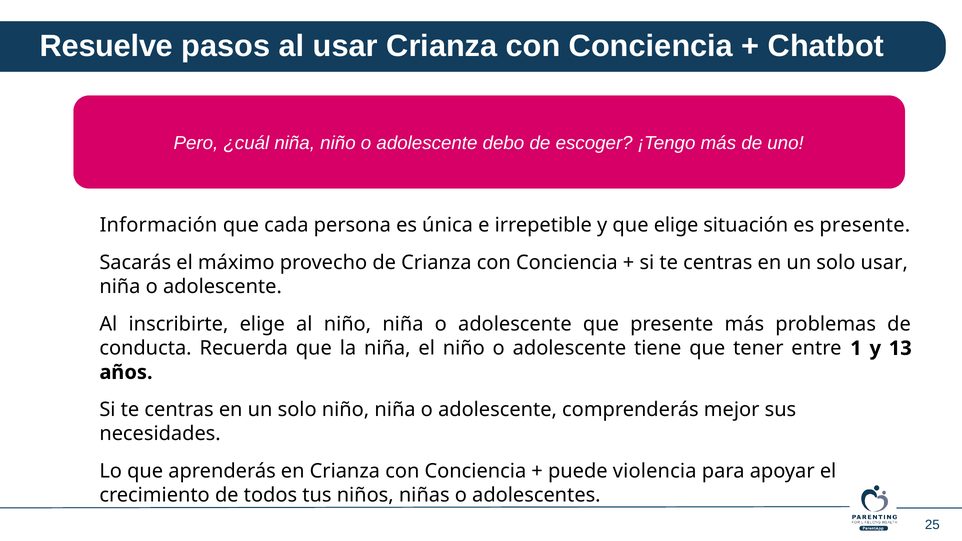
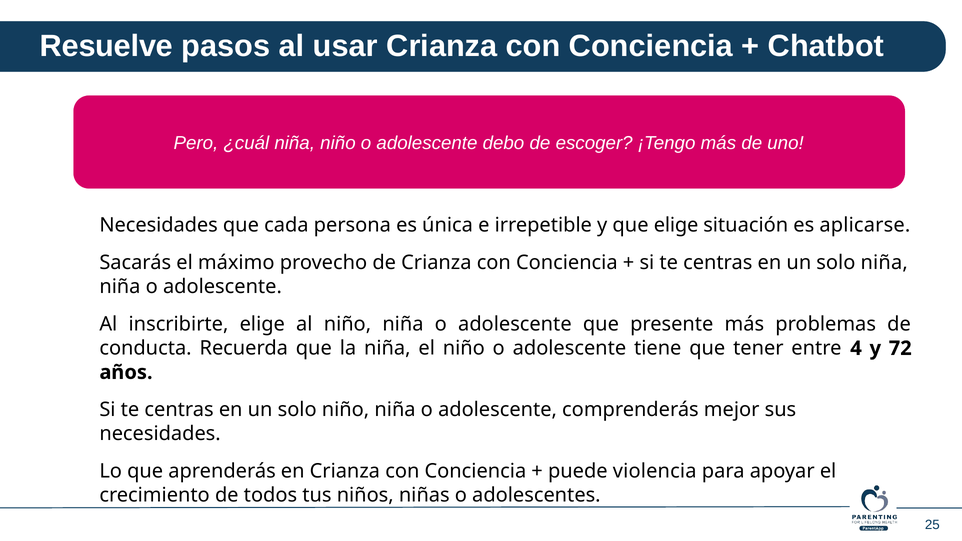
Información at (158, 225): Información -> Necesidades
es presente: presente -> aplicarse
solo usar: usar -> niña
1: 1 -> 4
13: 13 -> 72
